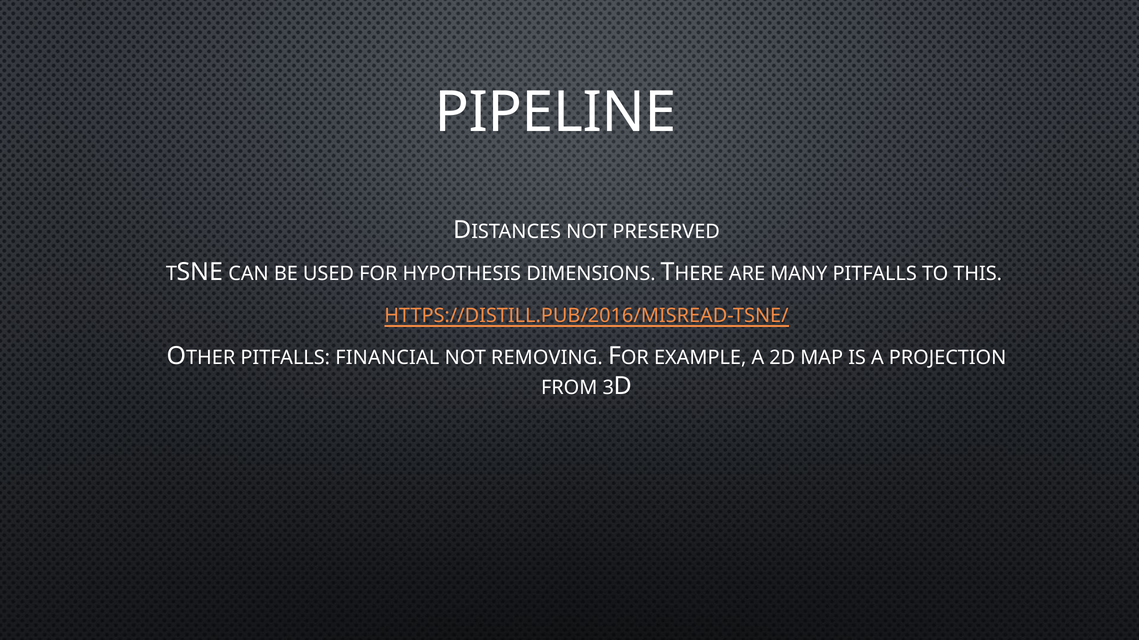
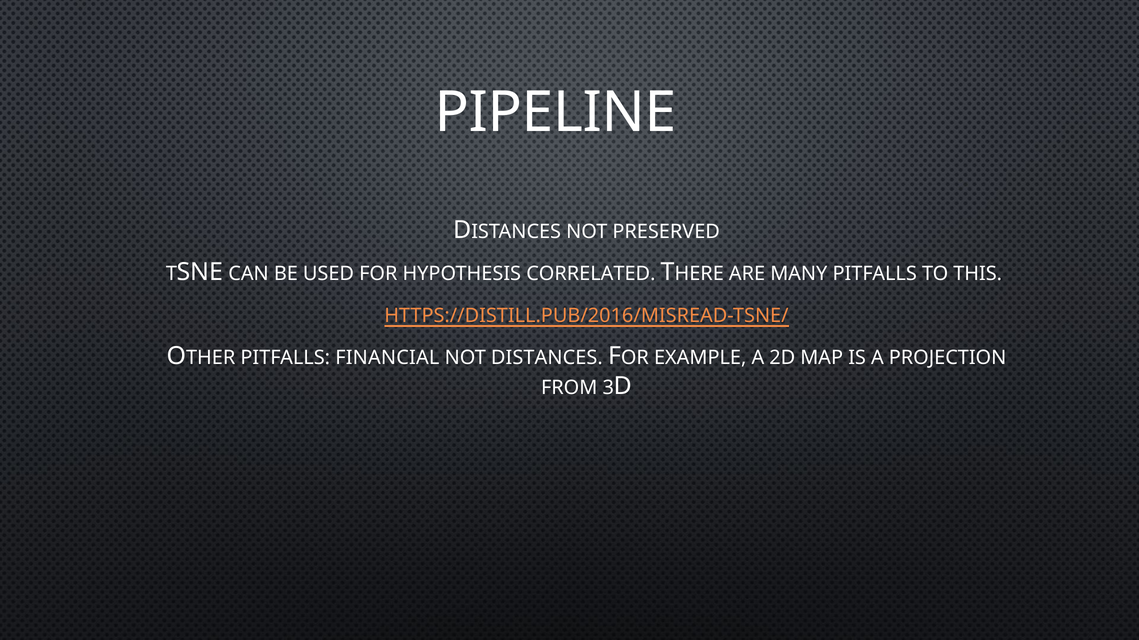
DIMENSIONS: DIMENSIONS -> CORRELATED
REMOVING: REMOVING -> DISTANCES
